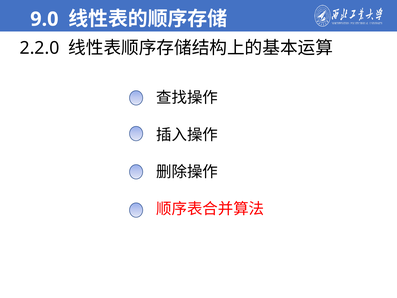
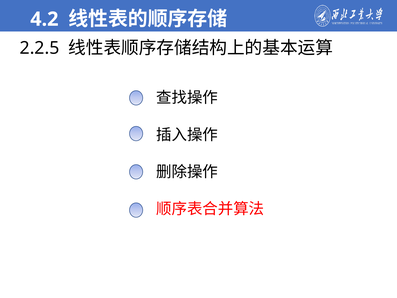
9.0: 9.0 -> 4.2
2.2.0: 2.2.0 -> 2.2.5
